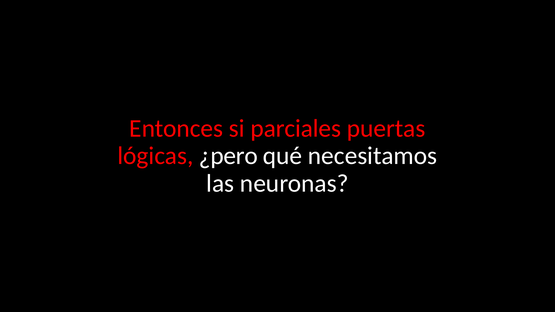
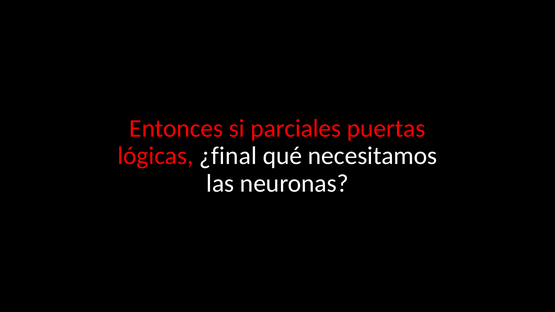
¿pero: ¿pero -> ¿final
